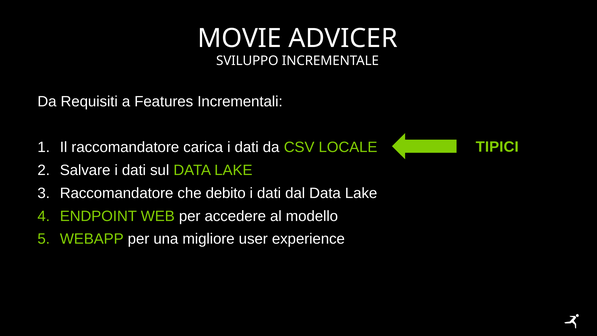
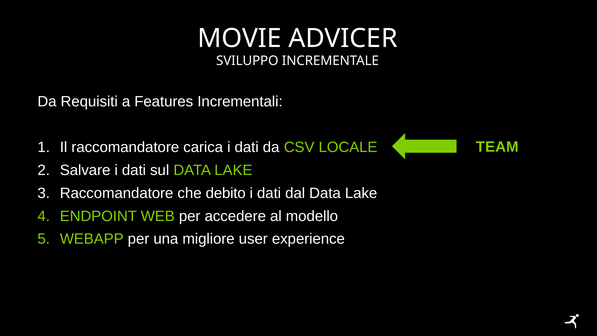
TIPICI: TIPICI -> TEAM
